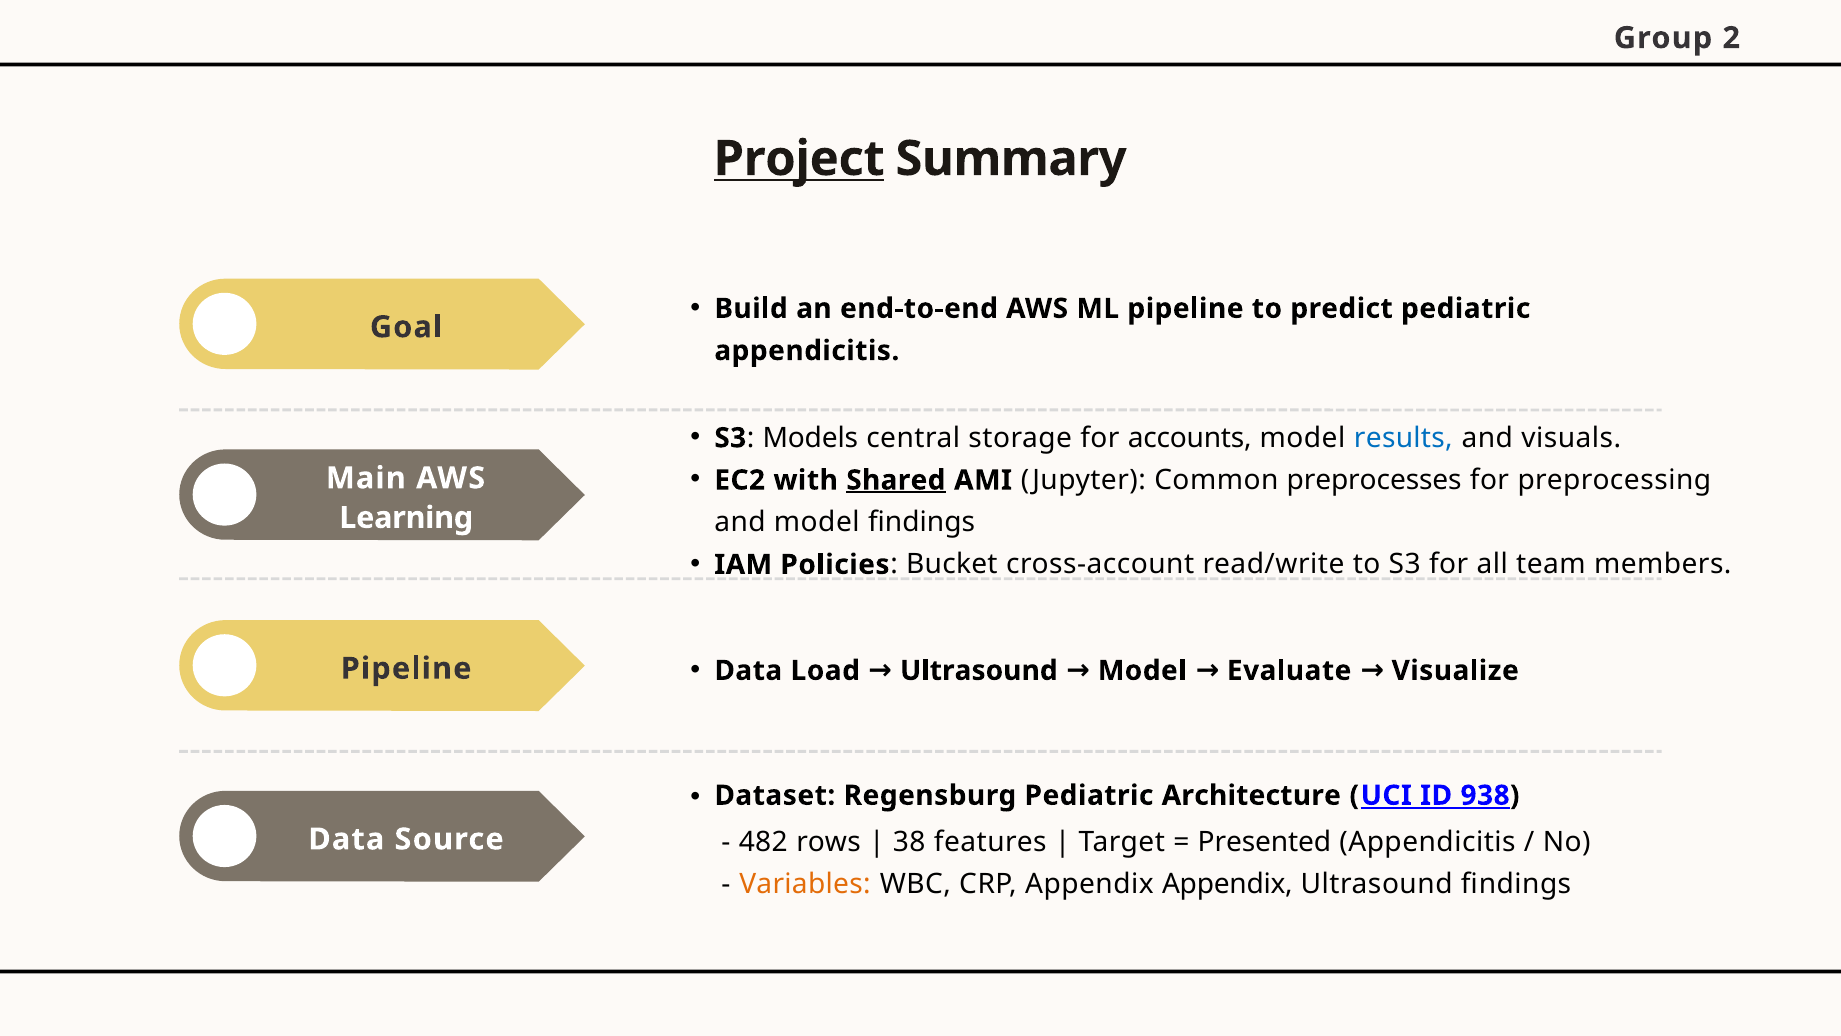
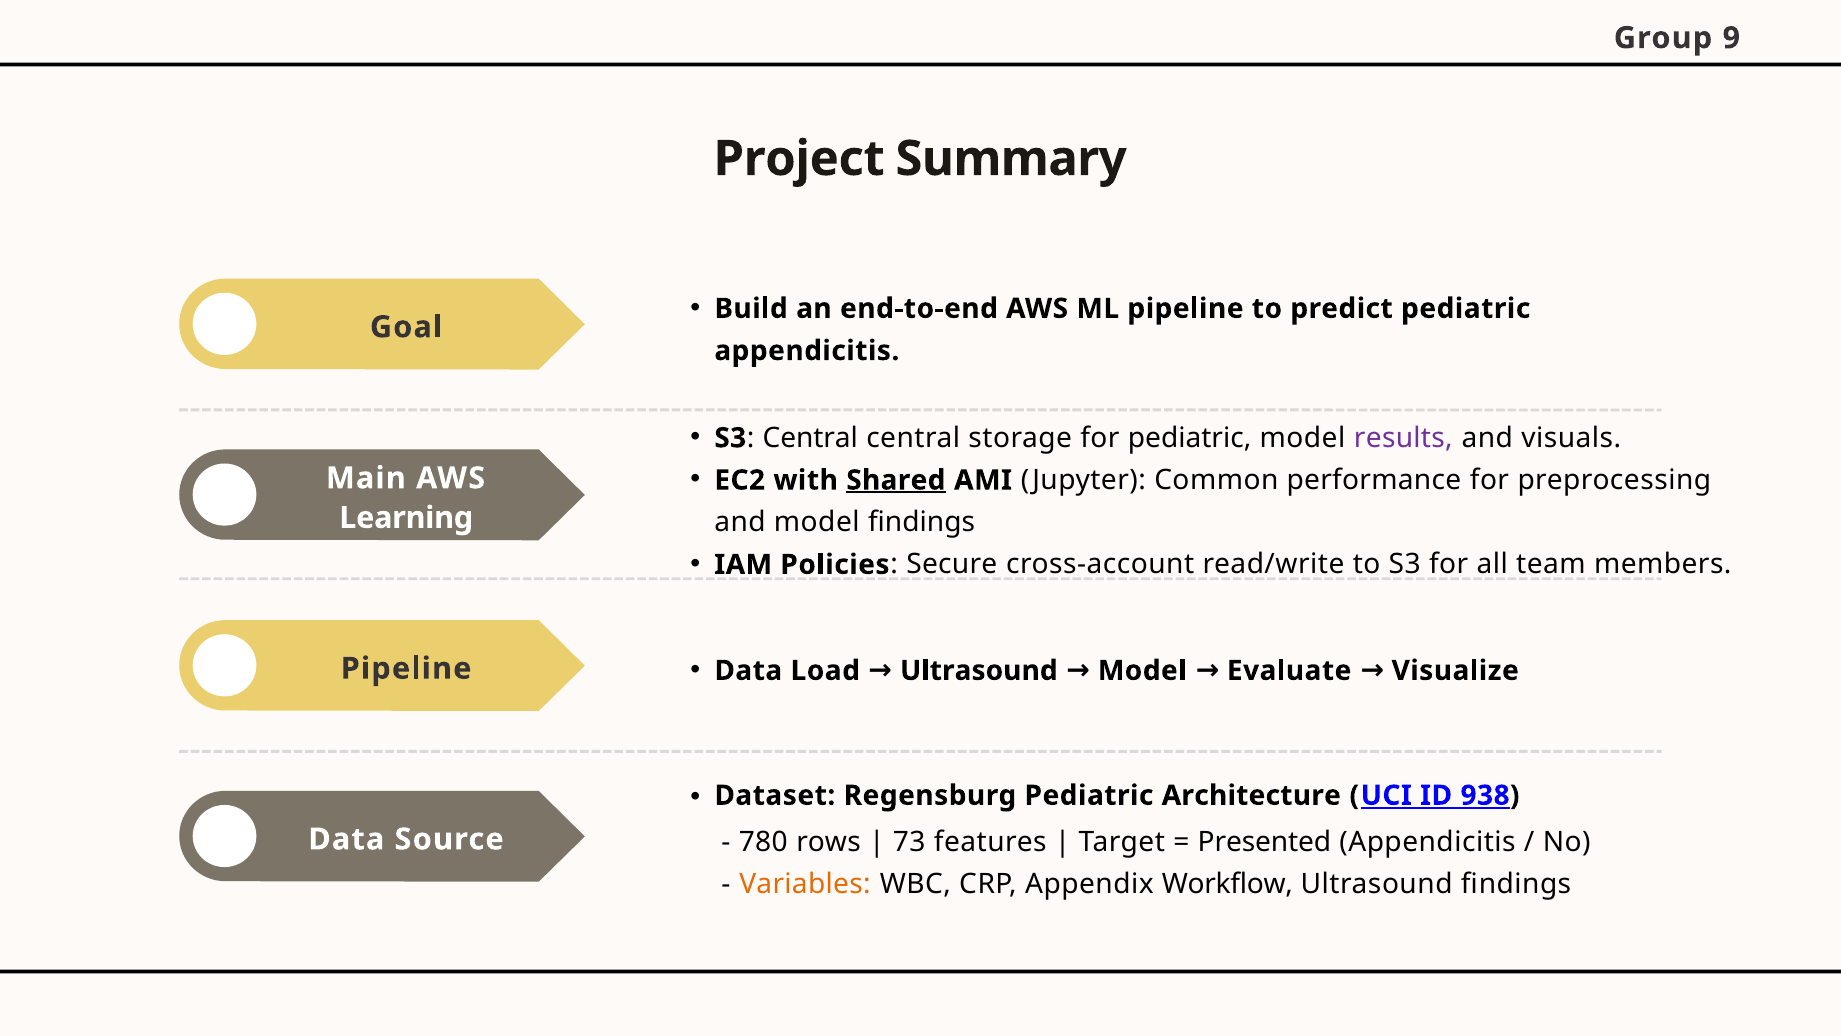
2: 2 -> 9
Project underline: present -> none
Models at (810, 438): Models -> Central
for accounts: accounts -> pediatric
results colour: blue -> purple
preprocesses: preprocesses -> performance
Bucket: Bucket -> Secure
482: 482 -> 780
38: 38 -> 73
Appendix Appendix: Appendix -> Workflow
